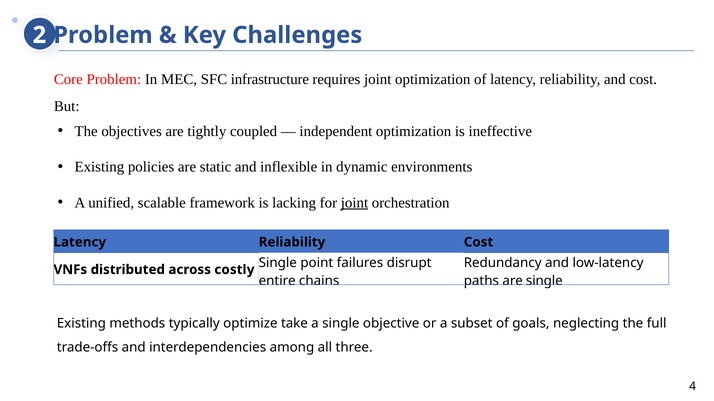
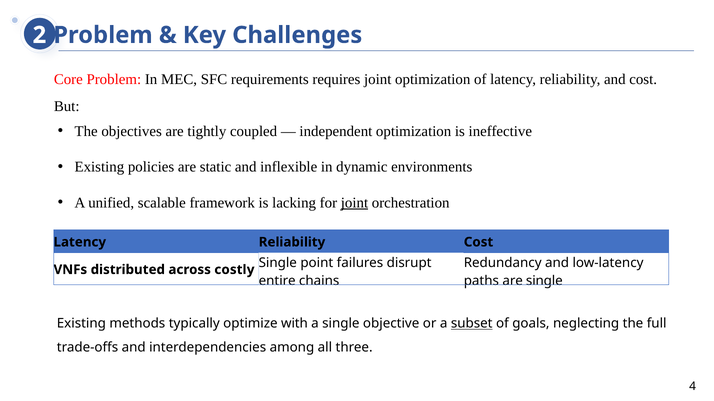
infrastructure: infrastructure -> requirements
take: take -> with
subset underline: none -> present
